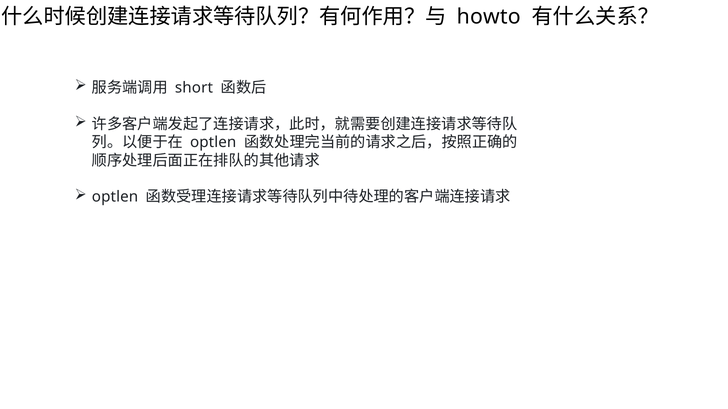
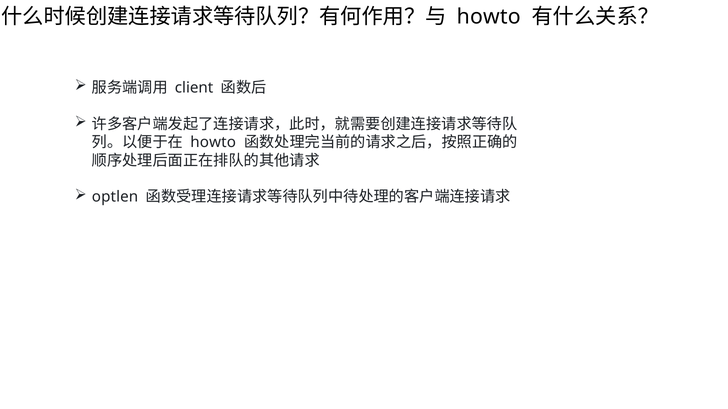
short: short -> client
optlen at (213, 143): optlen -> howto
